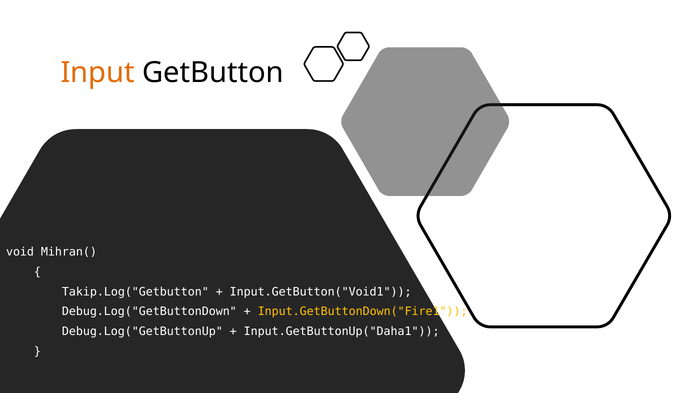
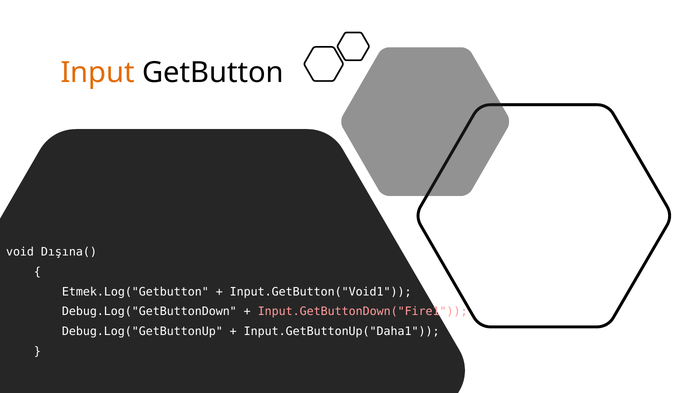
Mihran(: Mihran( -> Dışına(
Takip.Log("Getbutton: Takip.Log("Getbutton -> Etmek.Log("Getbutton
Input.GetButtonDown("Fire1 colour: yellow -> pink
